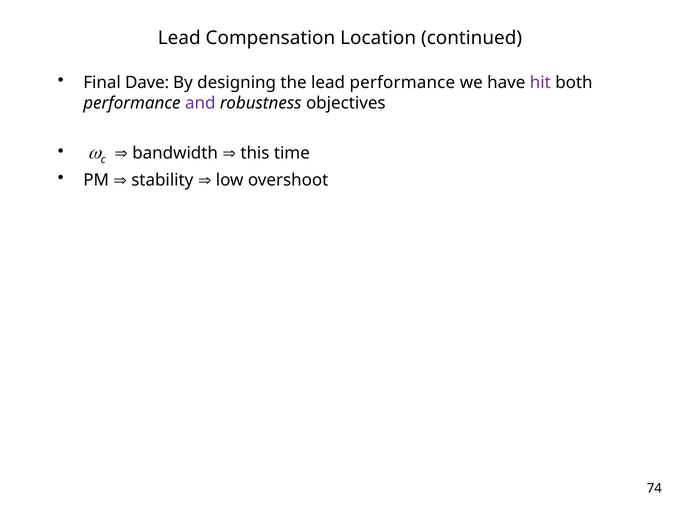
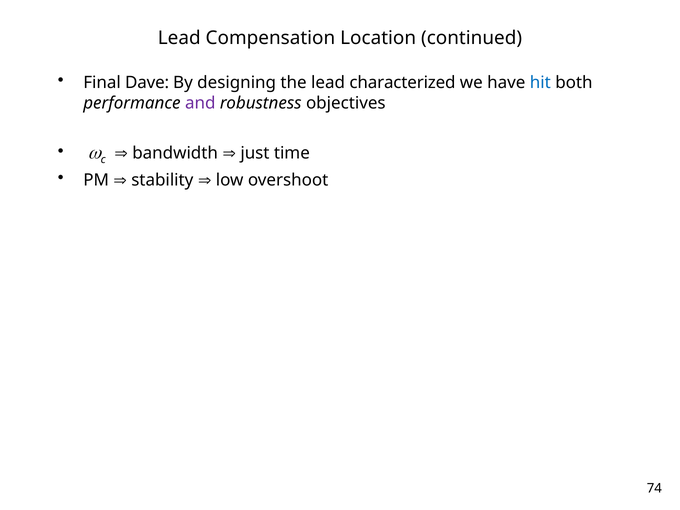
lead performance: performance -> characterized
hit colour: purple -> blue
this: this -> just
